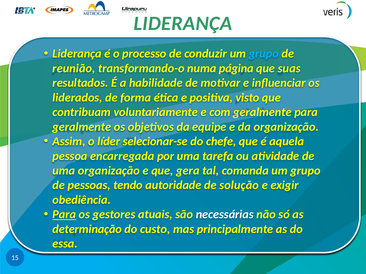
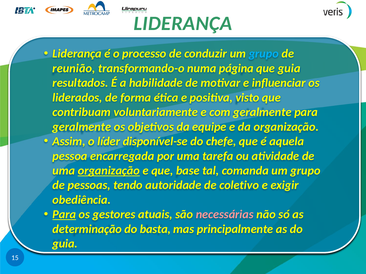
que suas: suas -> guia
selecionar-se: selecionar-se -> disponível-se
organização at (109, 171) underline: none -> present
gera: gera -> base
solução: solução -> coletivo
necessárias colour: white -> pink
custo: custo -> basta
essa at (65, 244): essa -> guia
